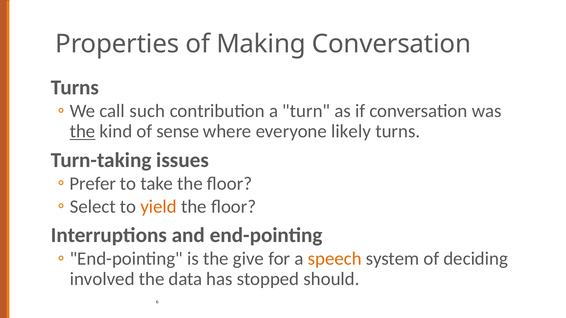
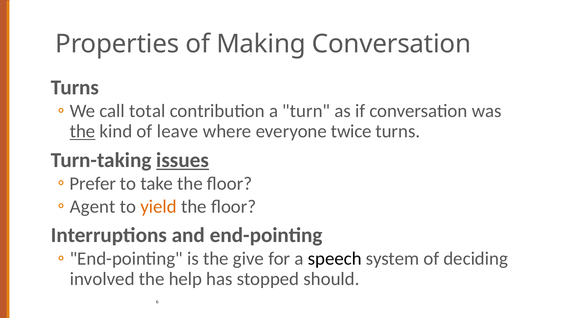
such: such -> total
sense: sense -> leave
likely: likely -> twice
issues underline: none -> present
Select: Select -> Agent
speech colour: orange -> black
data: data -> help
